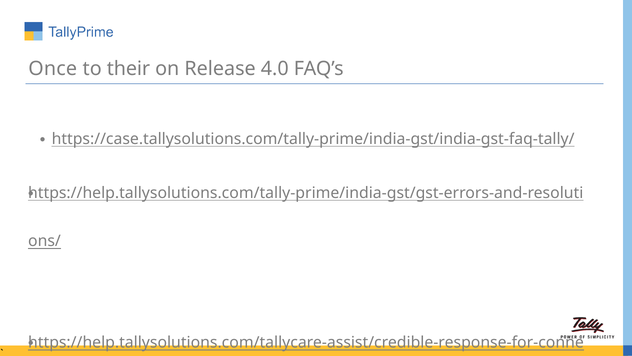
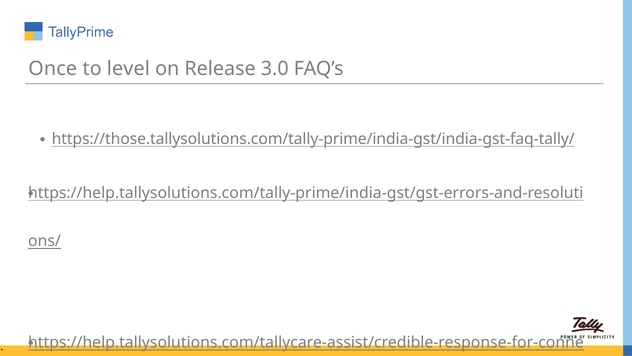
their: their -> level
4.0: 4.0 -> 3.0
https://case.tallysolutions.com/tally-prime/india-gst/india-gst-faq-tally/: https://case.tallysolutions.com/tally-prime/india-gst/india-gst-faq-tally/ -> https://those.tallysolutions.com/tally-prime/india-gst/india-gst-faq-tally/
